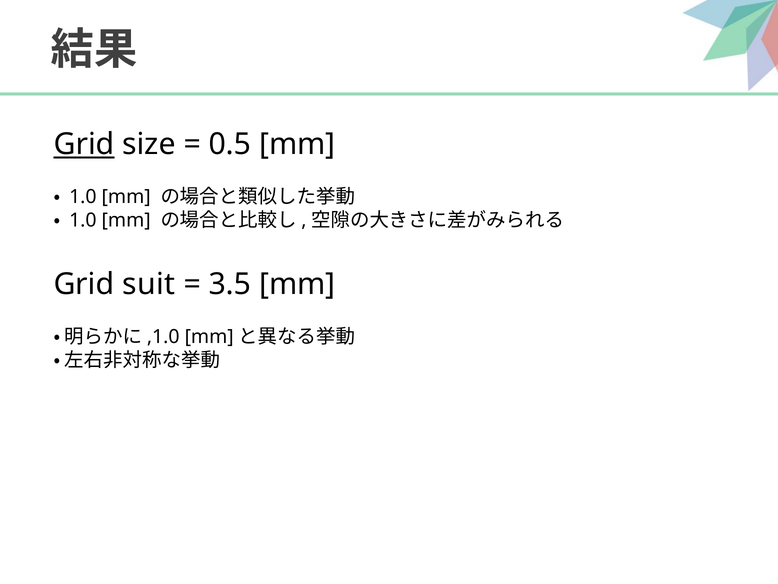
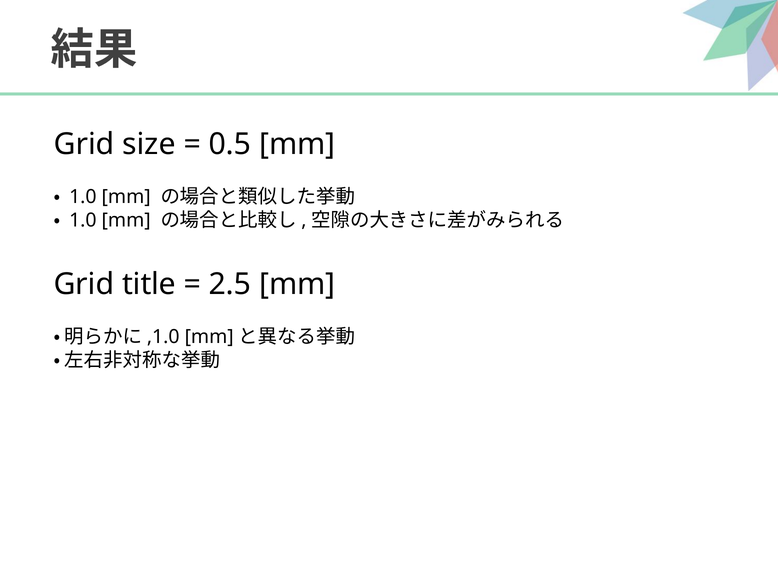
Grid at (84, 144) underline: present -> none
suit: suit -> title
3.5: 3.5 -> 2.5
